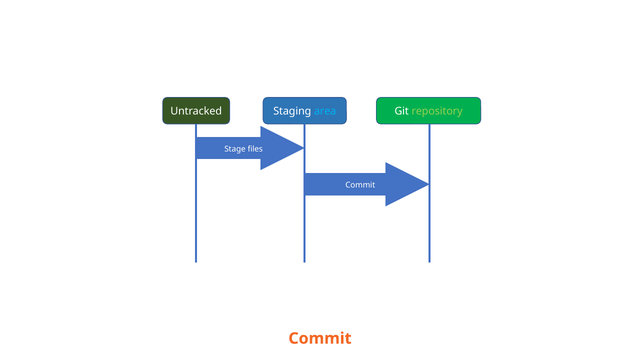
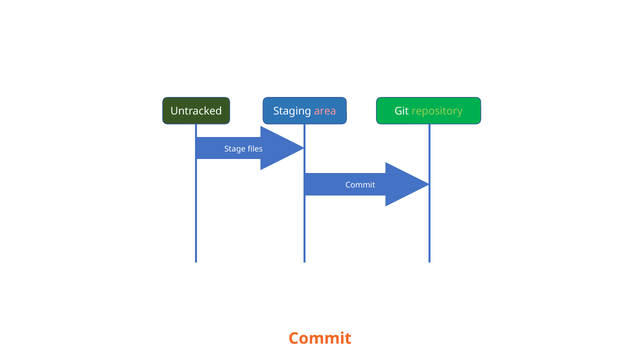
area colour: light blue -> pink
